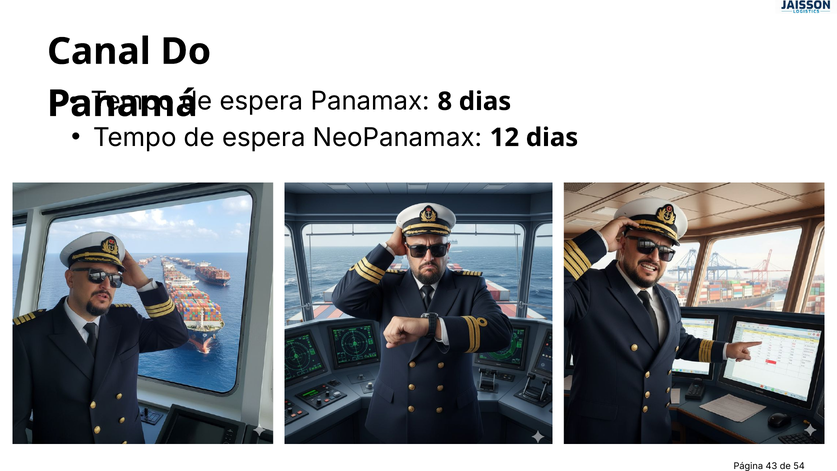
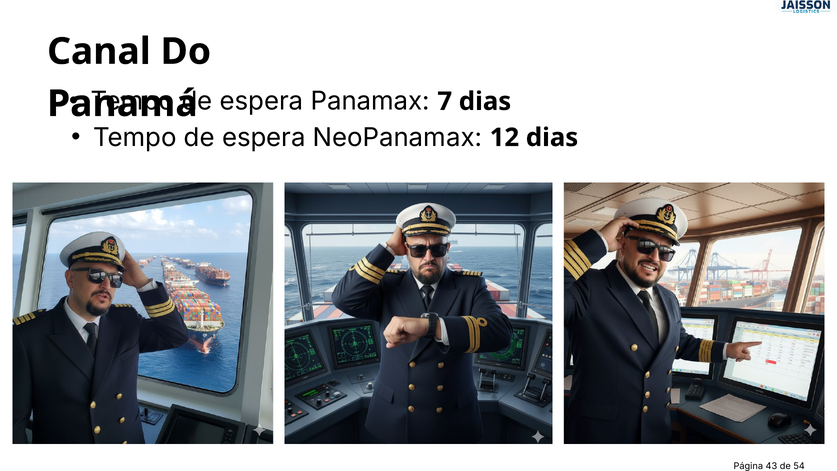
8: 8 -> 7
